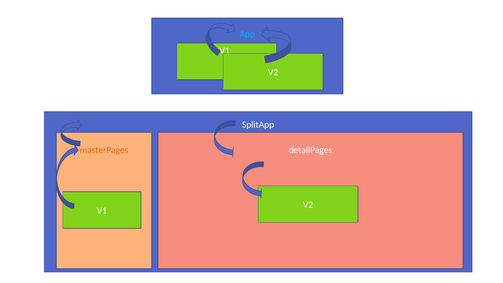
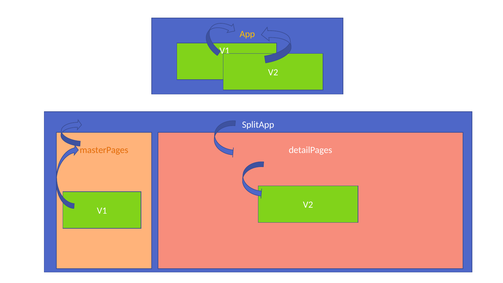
App colour: light blue -> yellow
